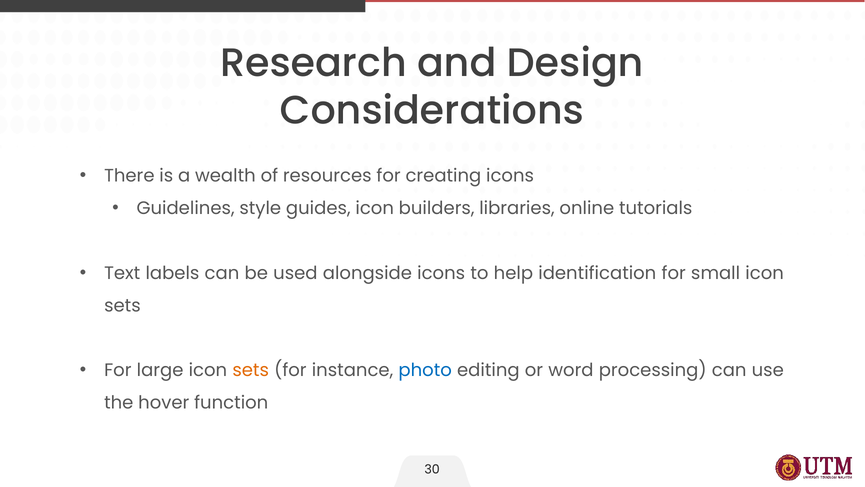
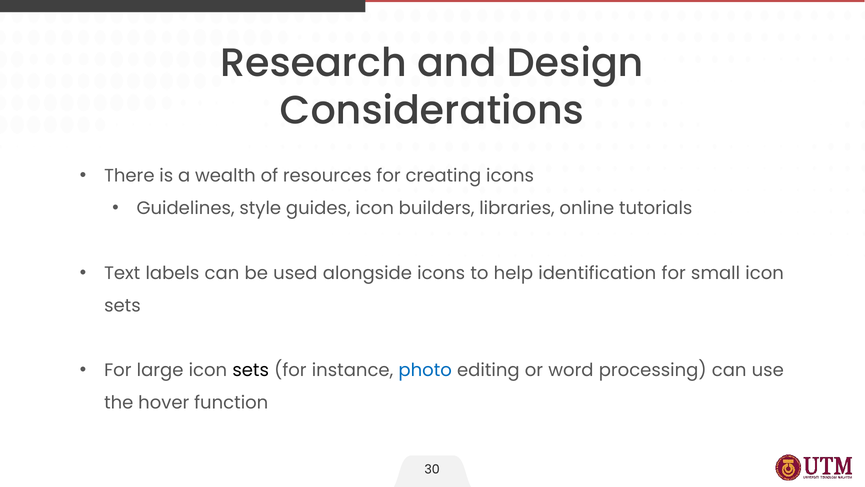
sets at (251, 370) colour: orange -> black
